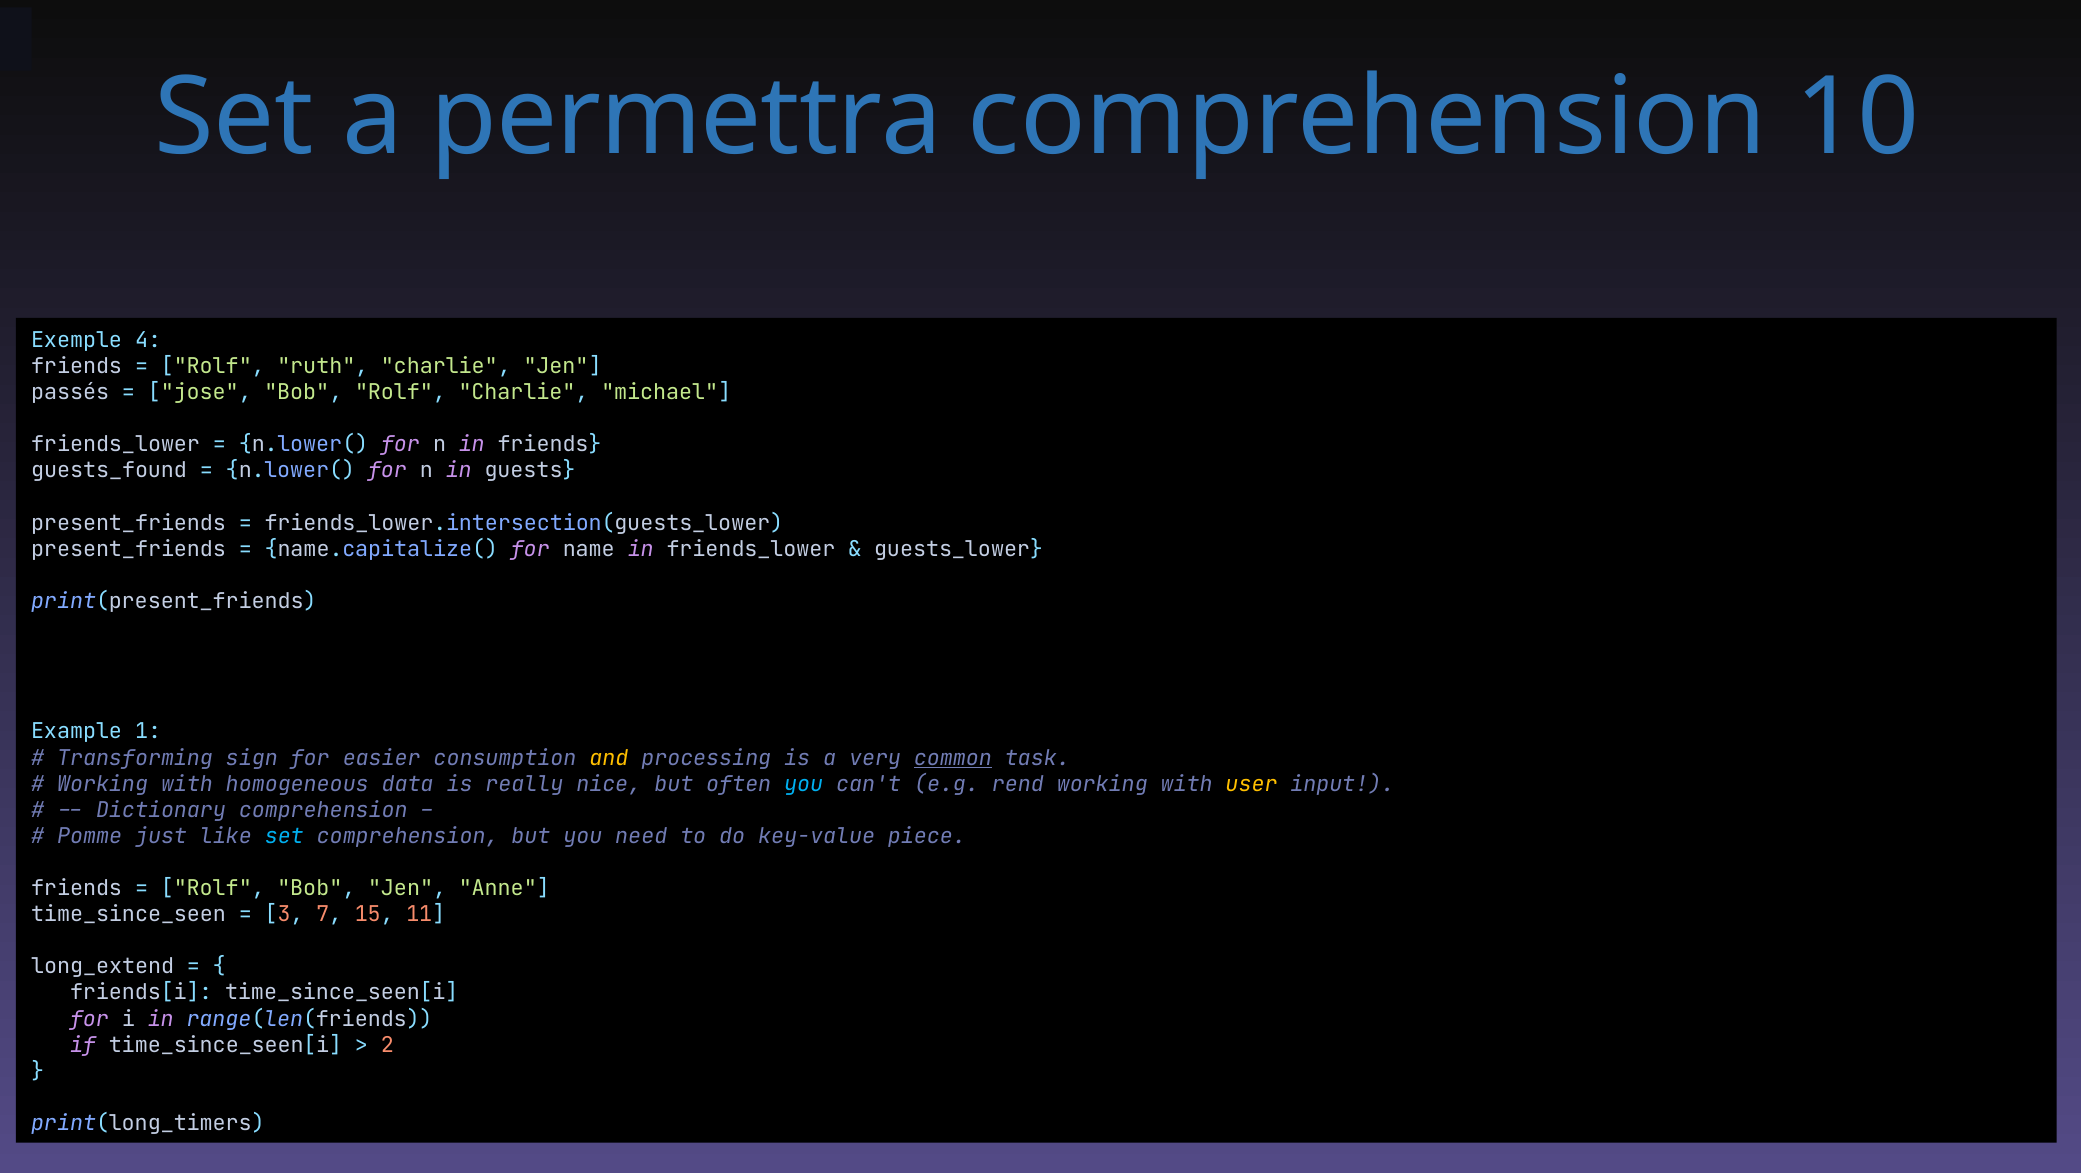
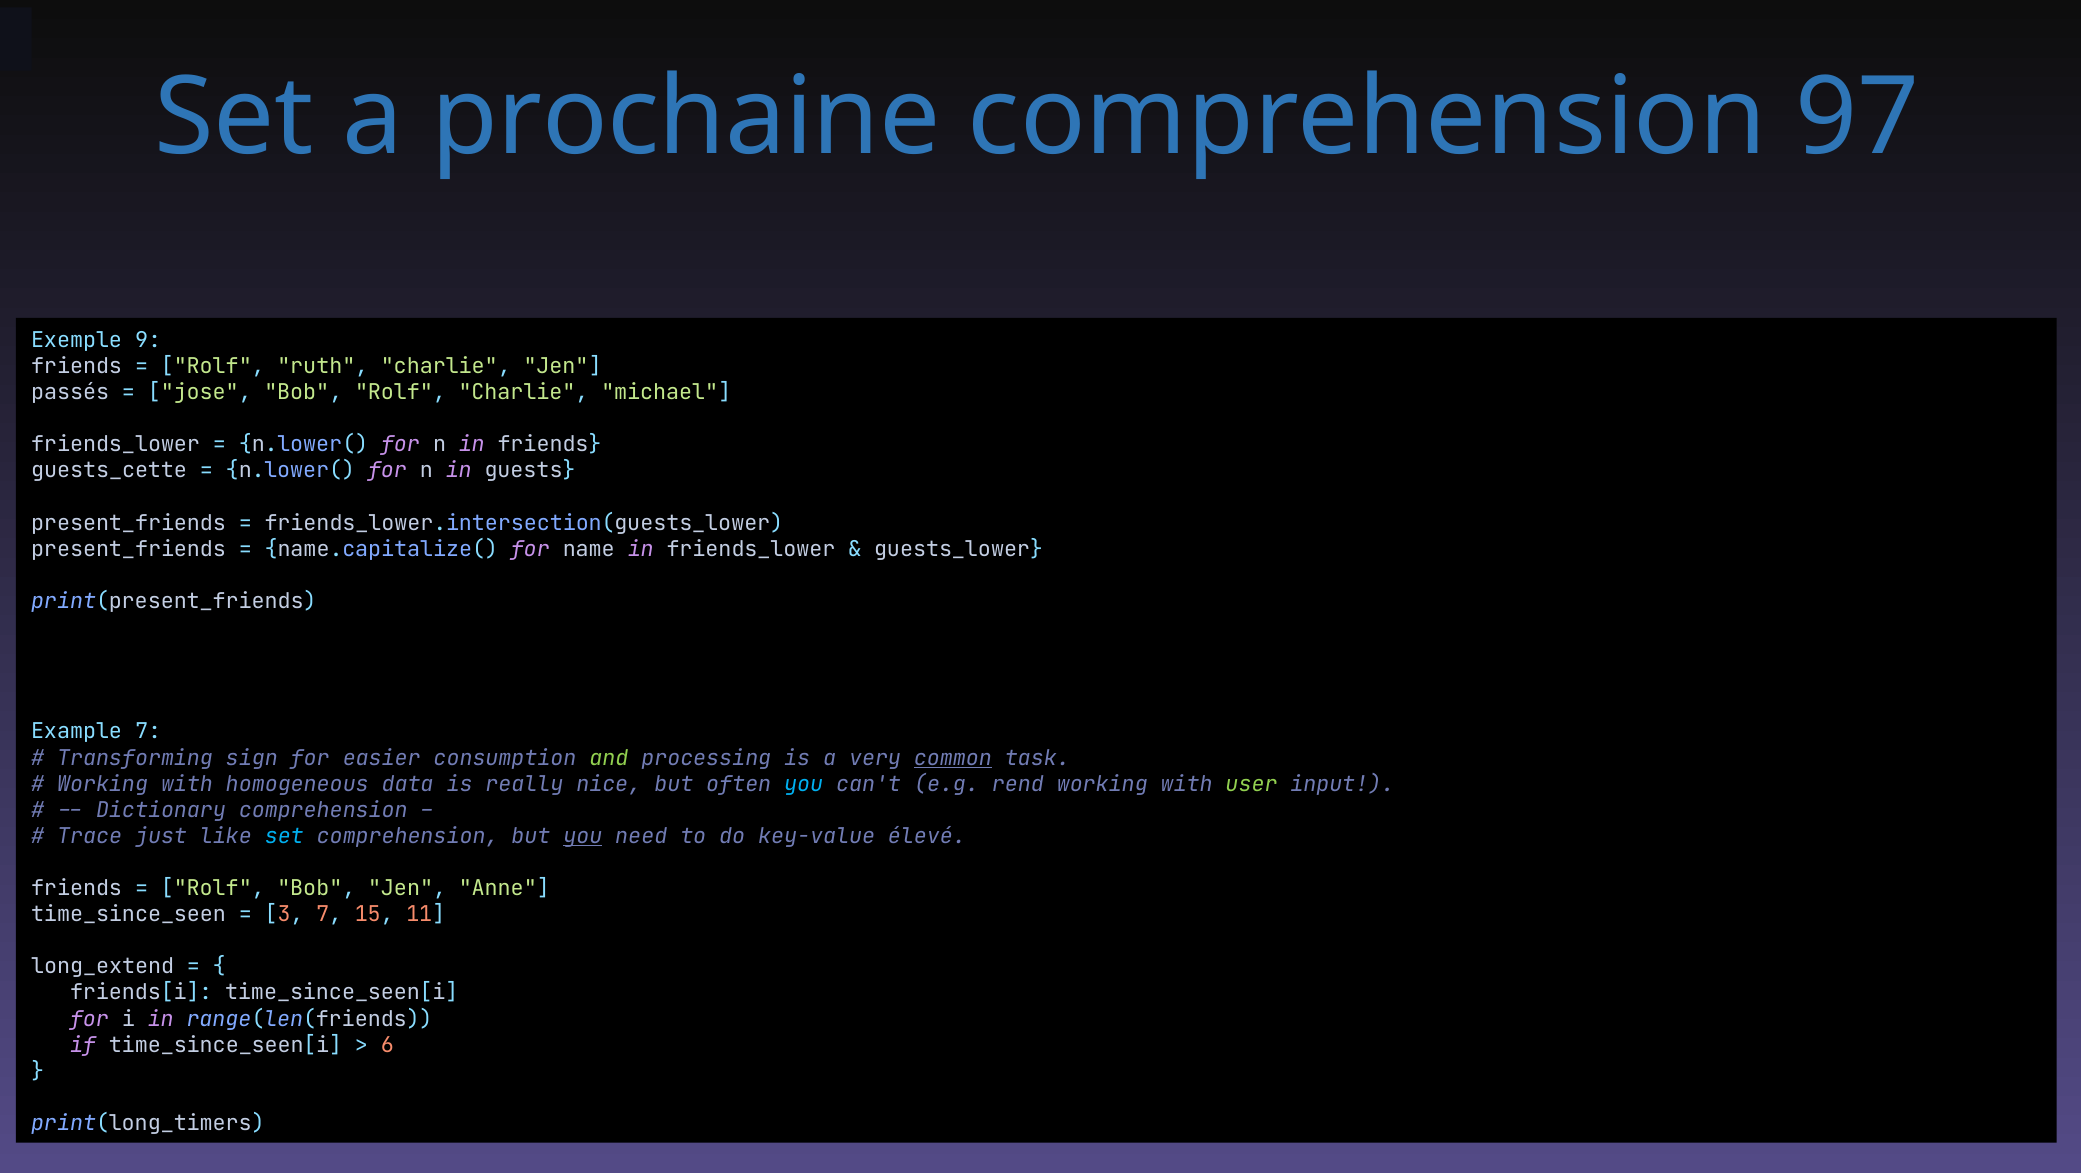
permettra: permettra -> prochaine
10: 10 -> 97
4: 4 -> 9
guests_found: guests_found -> guests_cette
Example 1: 1 -> 7
and colour: yellow -> light green
user colour: yellow -> light green
Pomme: Pomme -> Trace
you at (583, 836) underline: none -> present
piece: piece -> élevé
2: 2 -> 6
